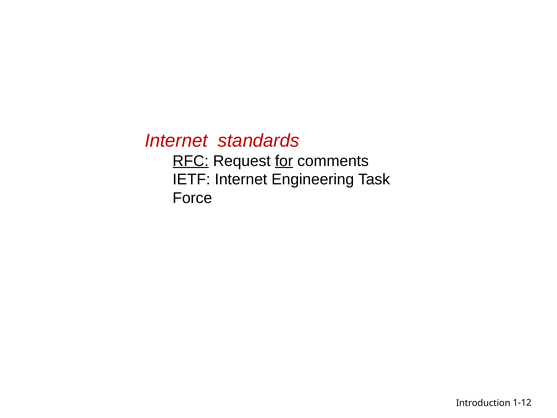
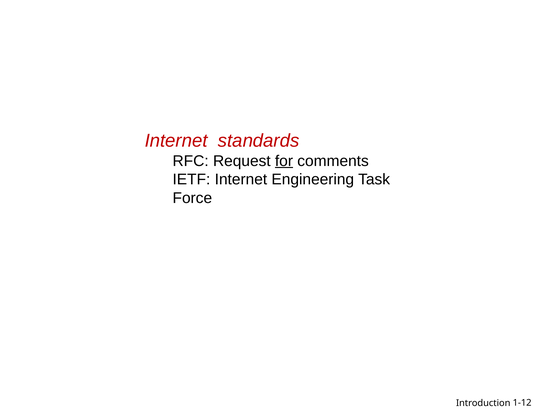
RFC underline: present -> none
